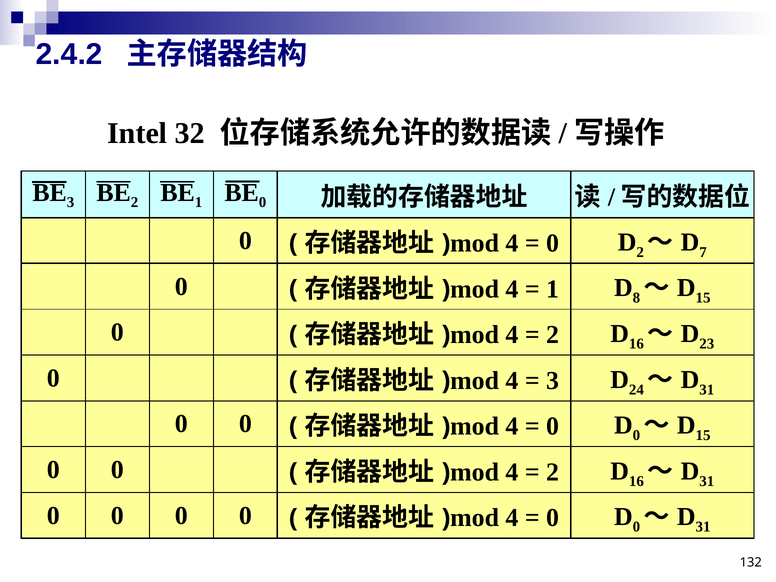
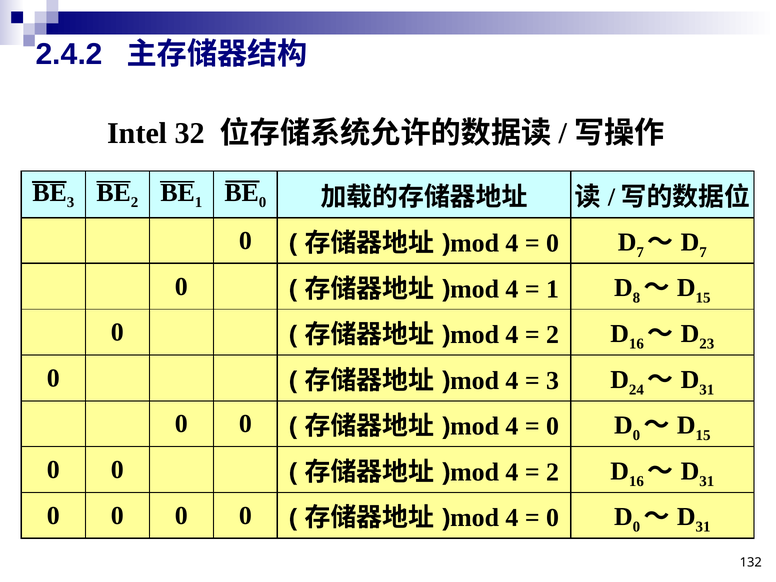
2 at (640, 252): 2 -> 7
